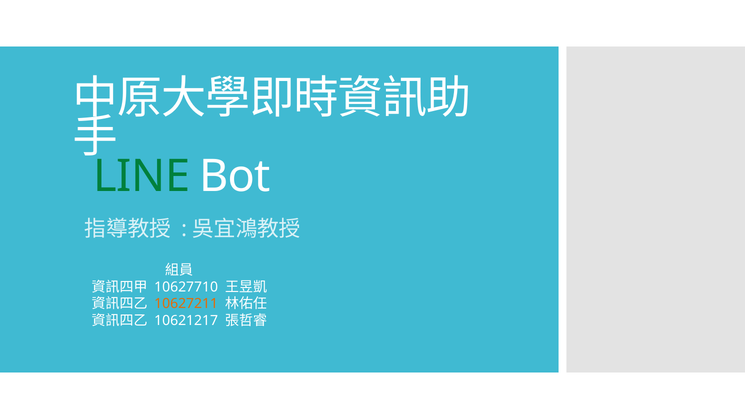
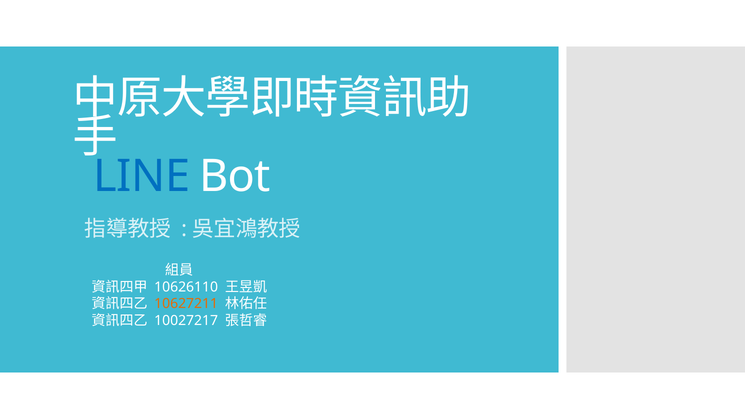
LINE colour: green -> blue
10627710: 10627710 -> 10626110
10621217: 10621217 -> 10027217
